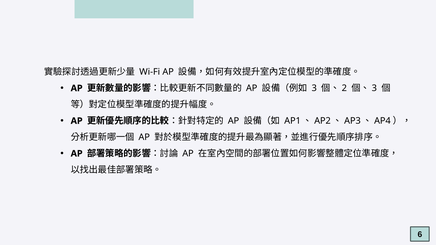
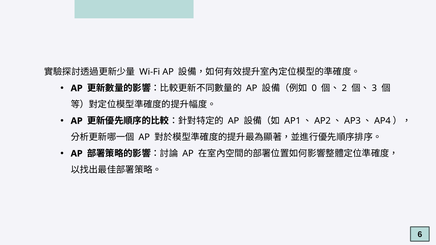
3 at (314, 88): 3 -> 0
